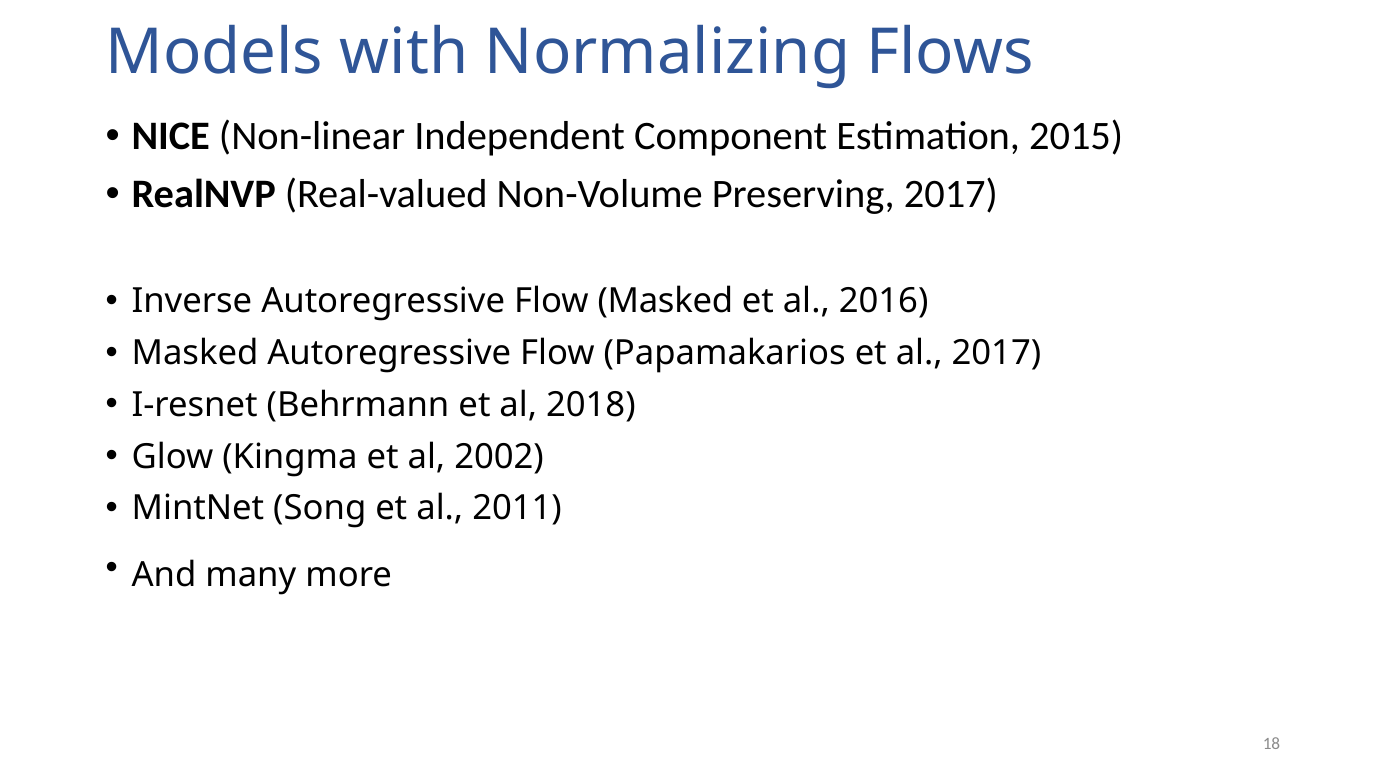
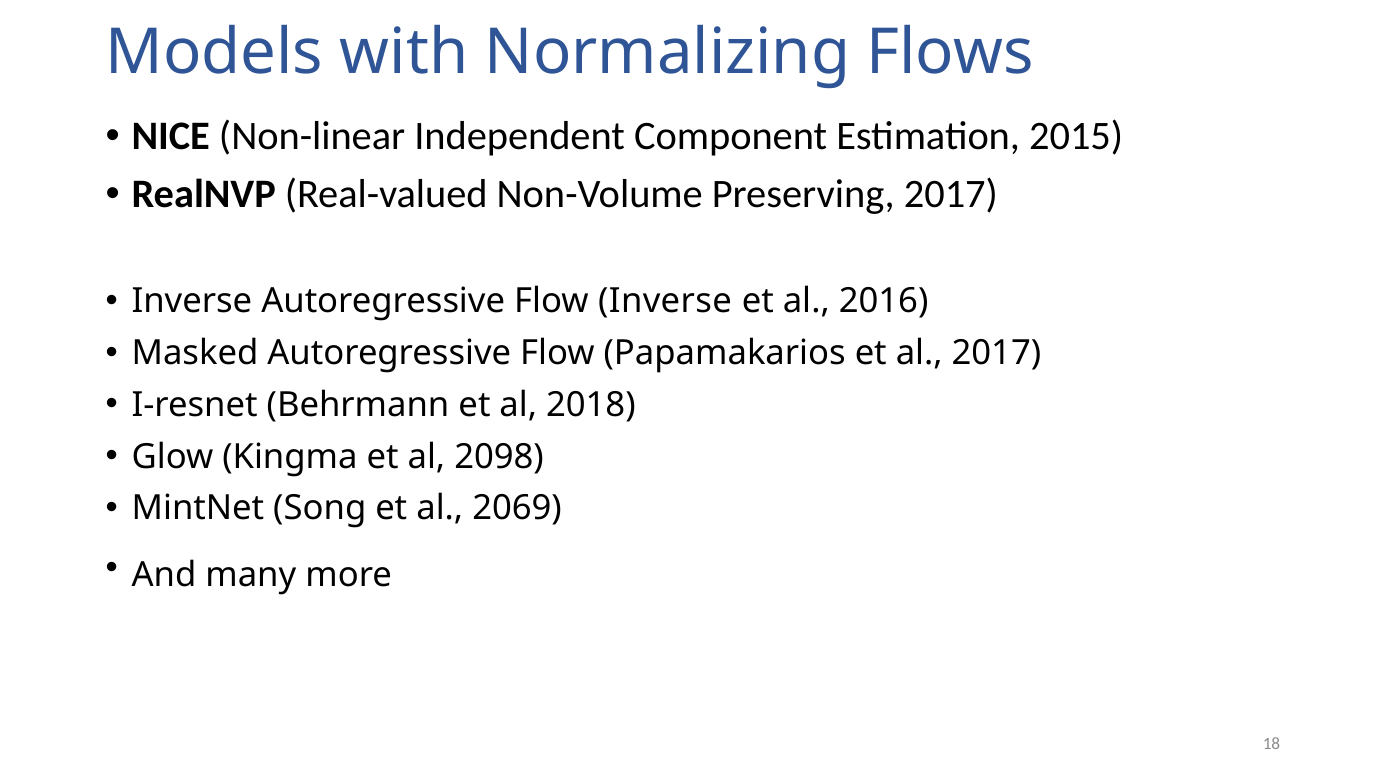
Flow Masked: Masked -> Inverse
2002: 2002 -> 2098
2011: 2011 -> 2069
